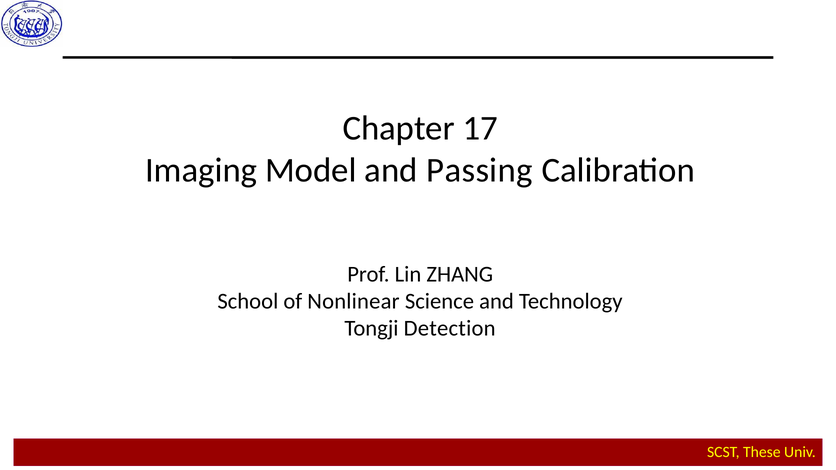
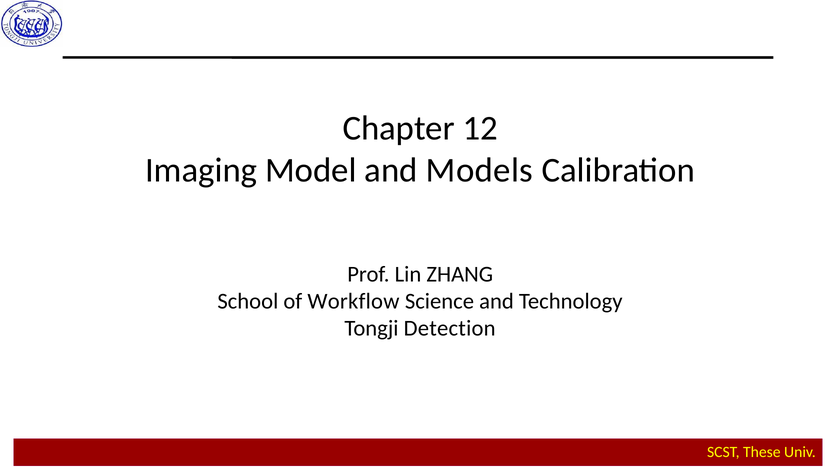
17: 17 -> 12
Passing: Passing -> Models
Nonlinear: Nonlinear -> Workflow
